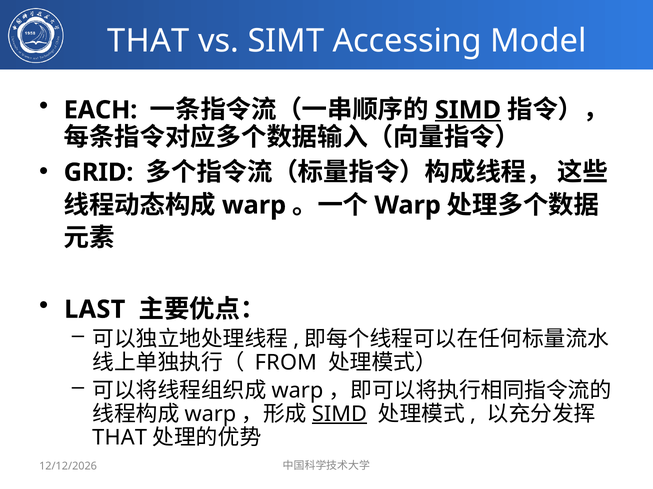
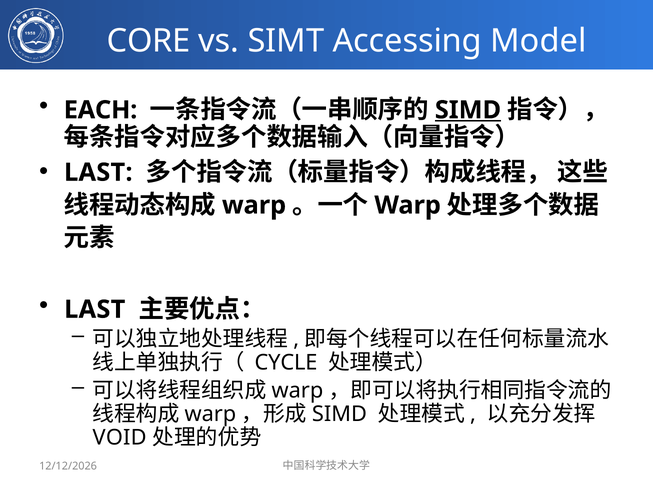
THAT at (148, 41): THAT -> CORE
GRID at (99, 173): GRID -> LAST
FROM: FROM -> CYCLE
SIMD at (339, 415) underline: present -> none
THAT at (120, 438): THAT -> VOID
